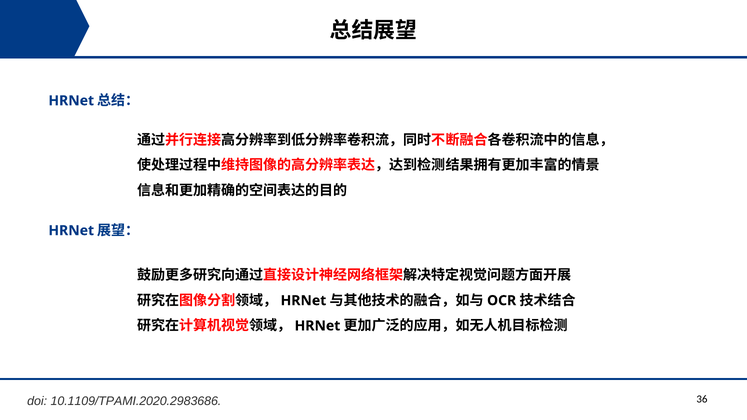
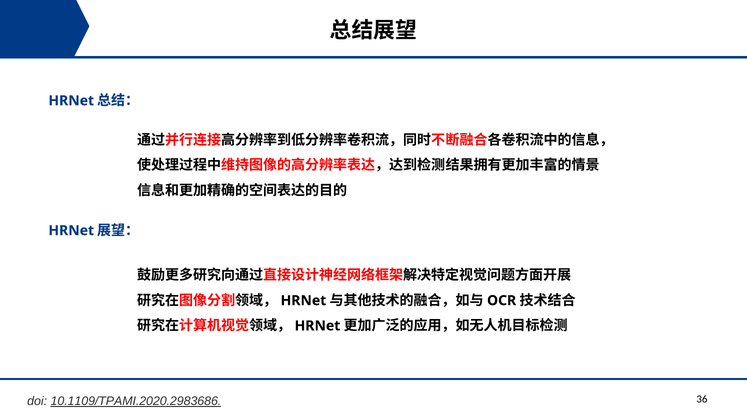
10.1109/TPAMI.2020.2983686 underline: none -> present
